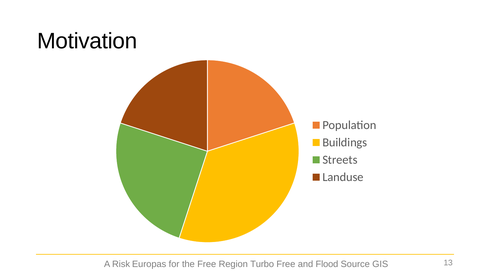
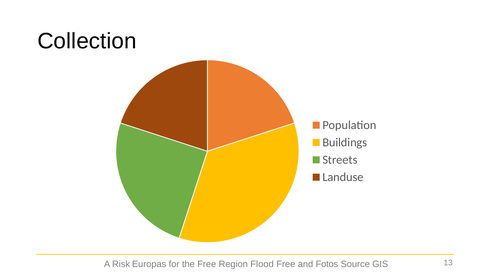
Motivation: Motivation -> Collection
Turbo: Turbo -> Flood
Flood: Flood -> Fotos
